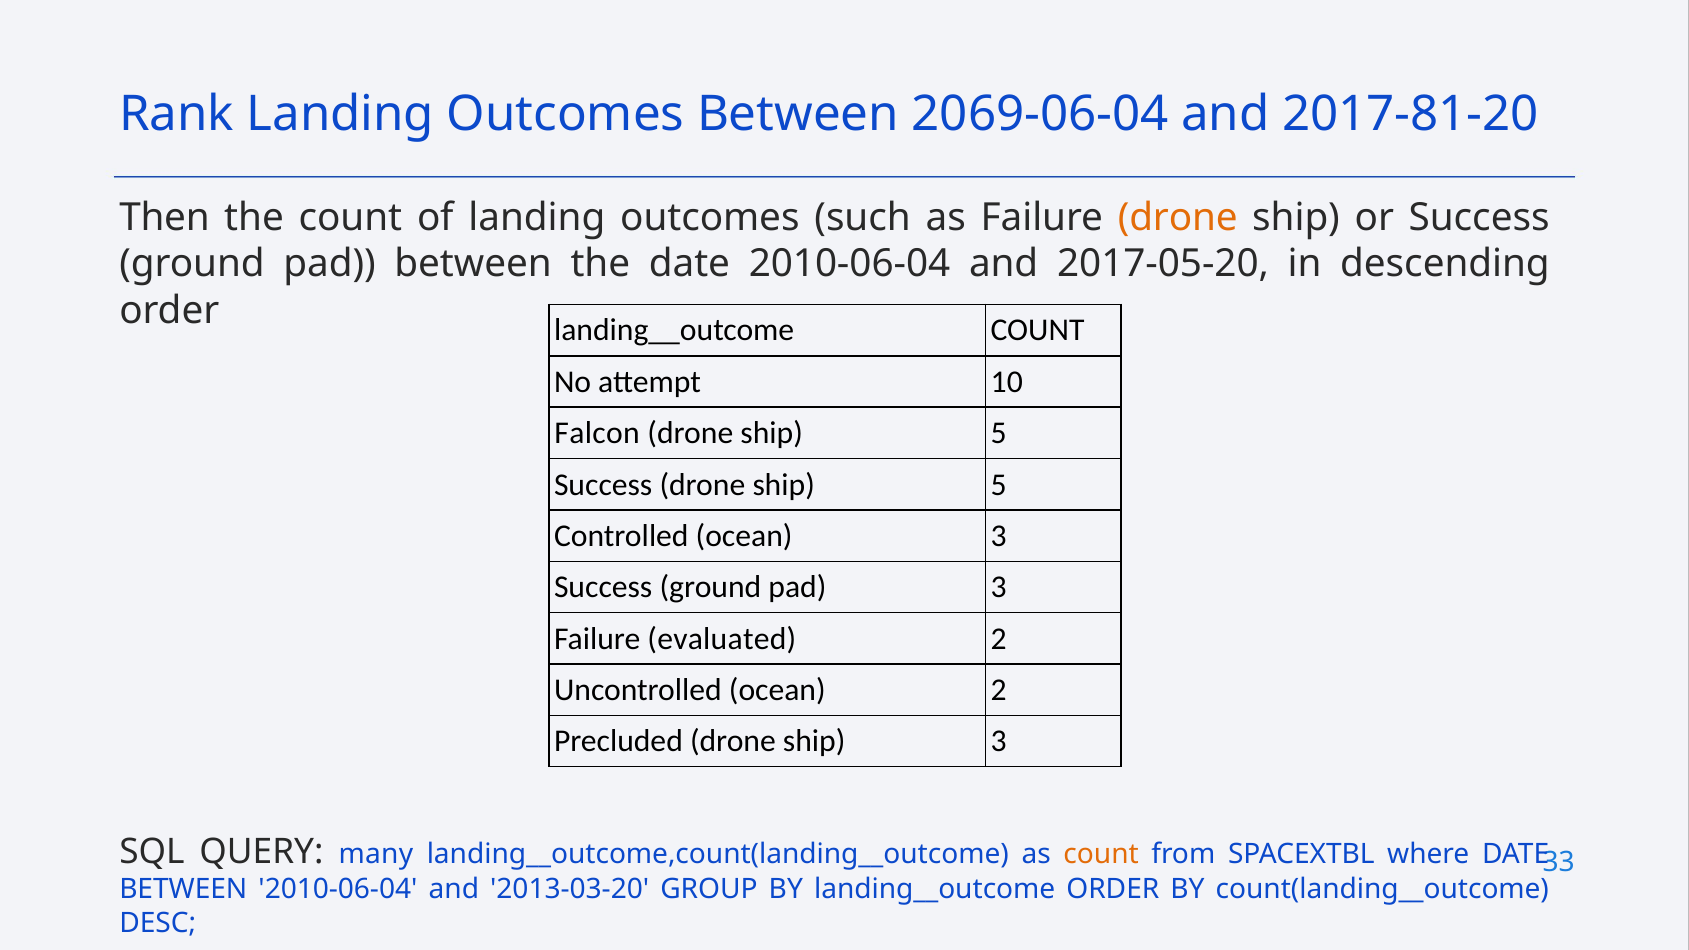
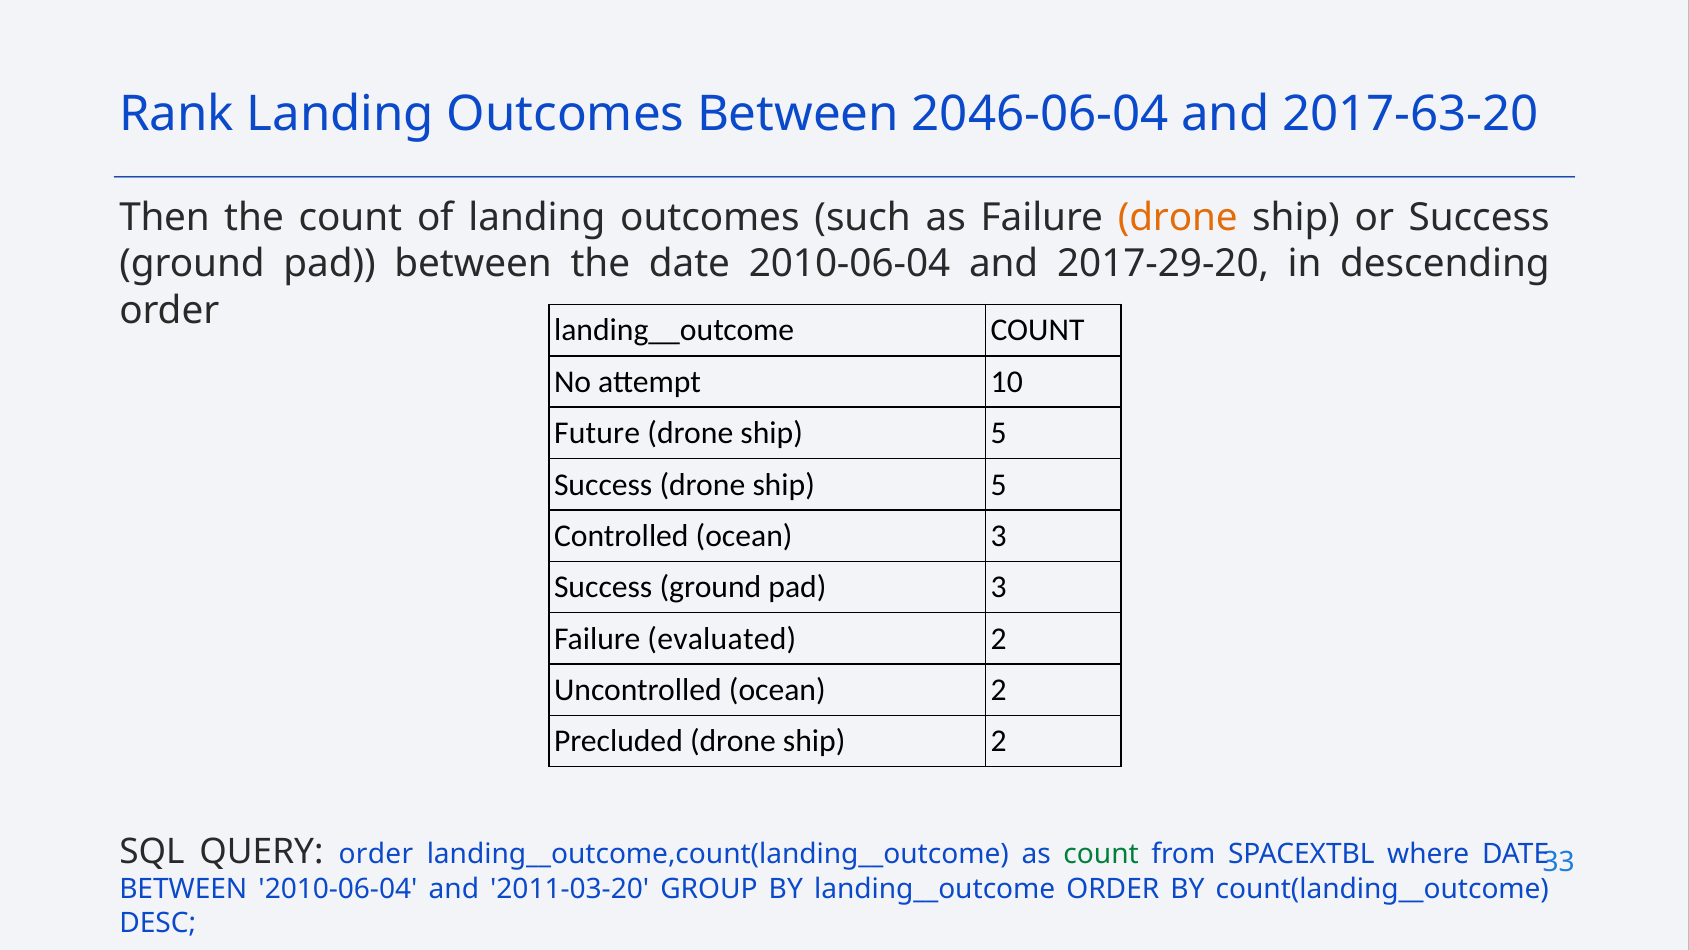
2069-06-04: 2069-06-04 -> 2046-06-04
2017-81-20: 2017-81-20 -> 2017-63-20
2017-05-20: 2017-05-20 -> 2017-29-20
Falcon: Falcon -> Future
ship 3: 3 -> 2
QUERY many: many -> order
count at (1101, 854) colour: orange -> green
2013-03-20: 2013-03-20 -> 2011-03-20
